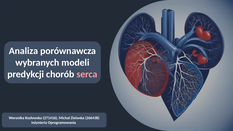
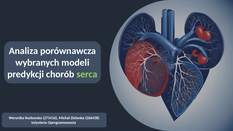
serca at (87, 74) colour: pink -> light green
